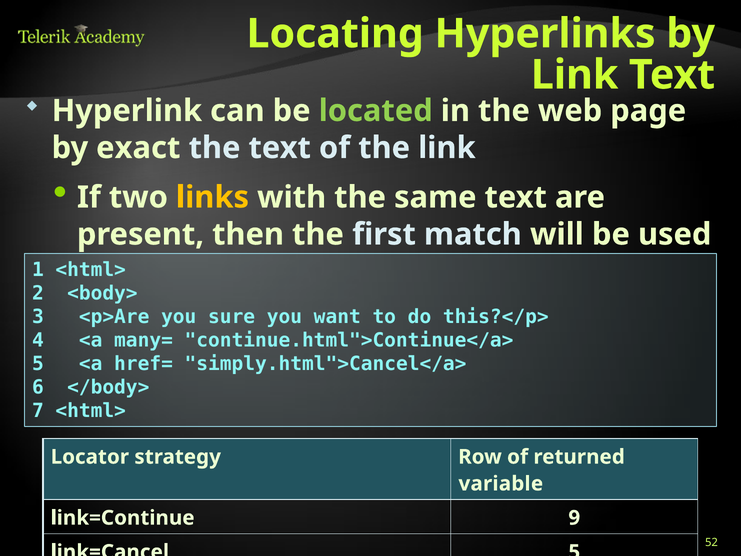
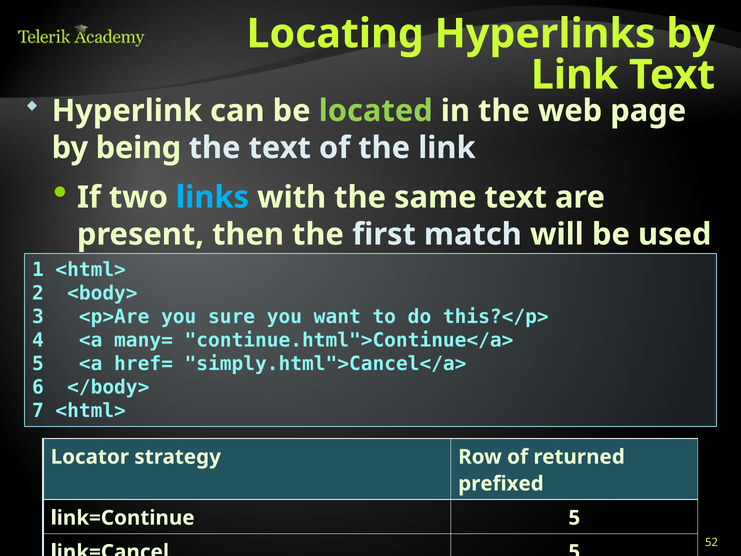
exact: exact -> being
links colour: yellow -> light blue
variable: variable -> prefixed
link=Continue 9: 9 -> 5
